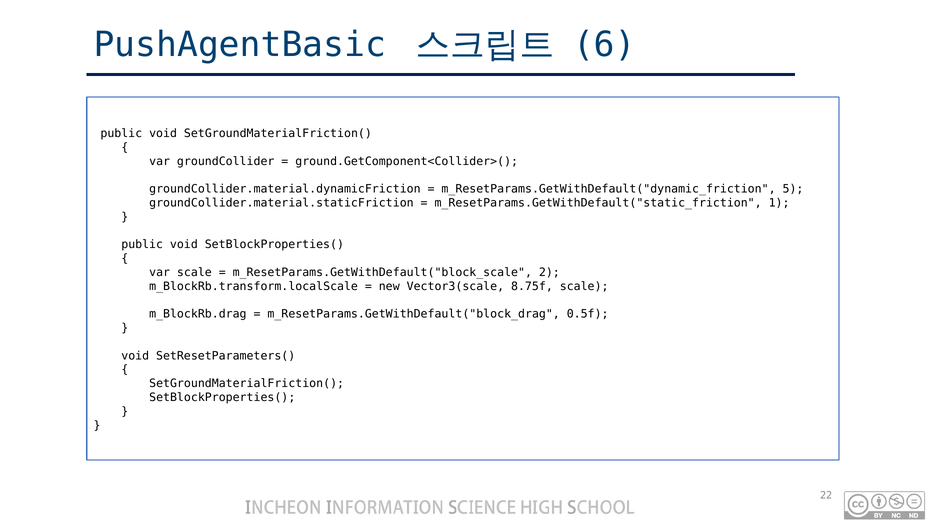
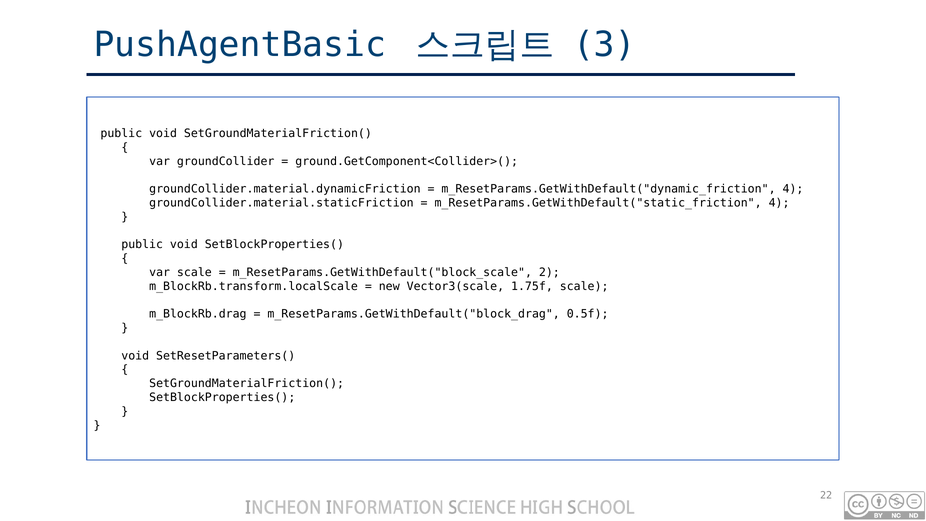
6: 6 -> 3
m_ResetParams.GetWithDefault("dynamic_friction 5: 5 -> 4
m_ResetParams.GetWithDefault("static_friction 1: 1 -> 4
8.75f: 8.75f -> 1.75f
